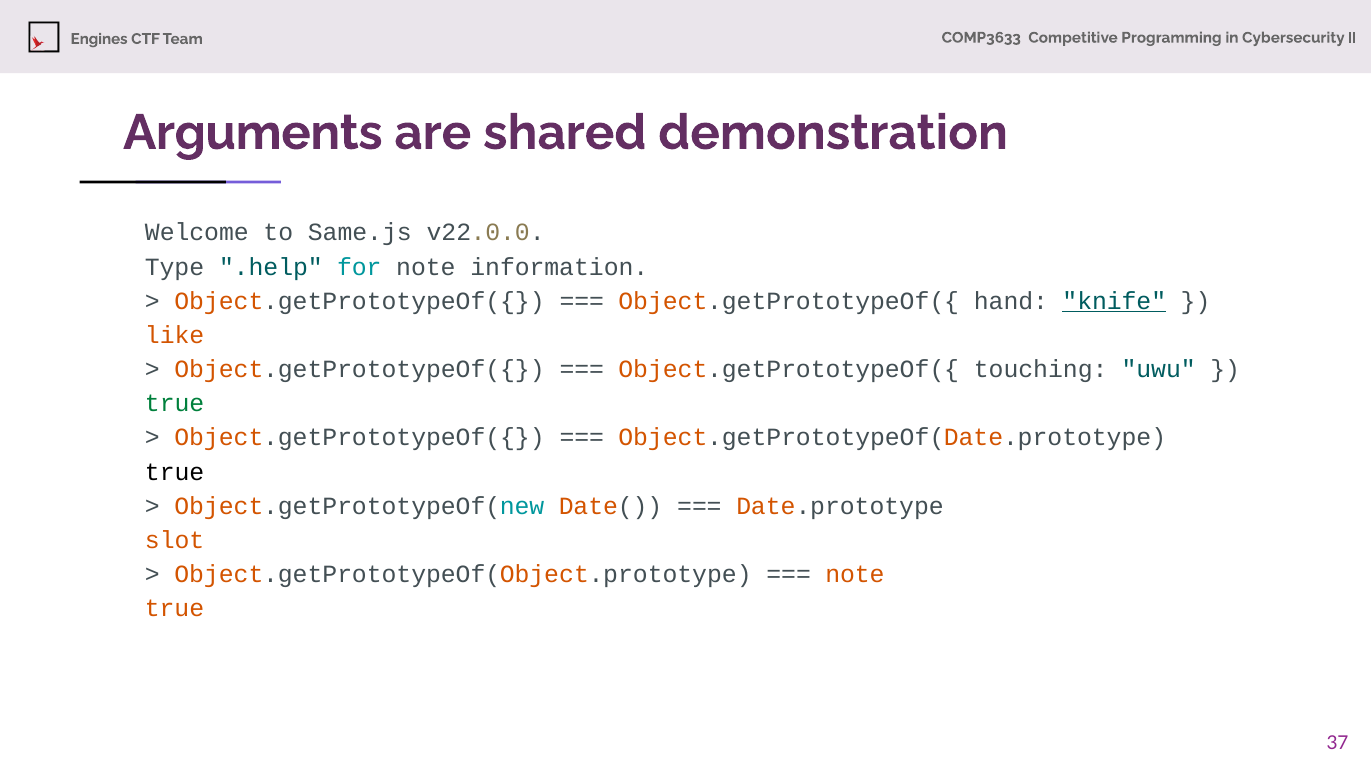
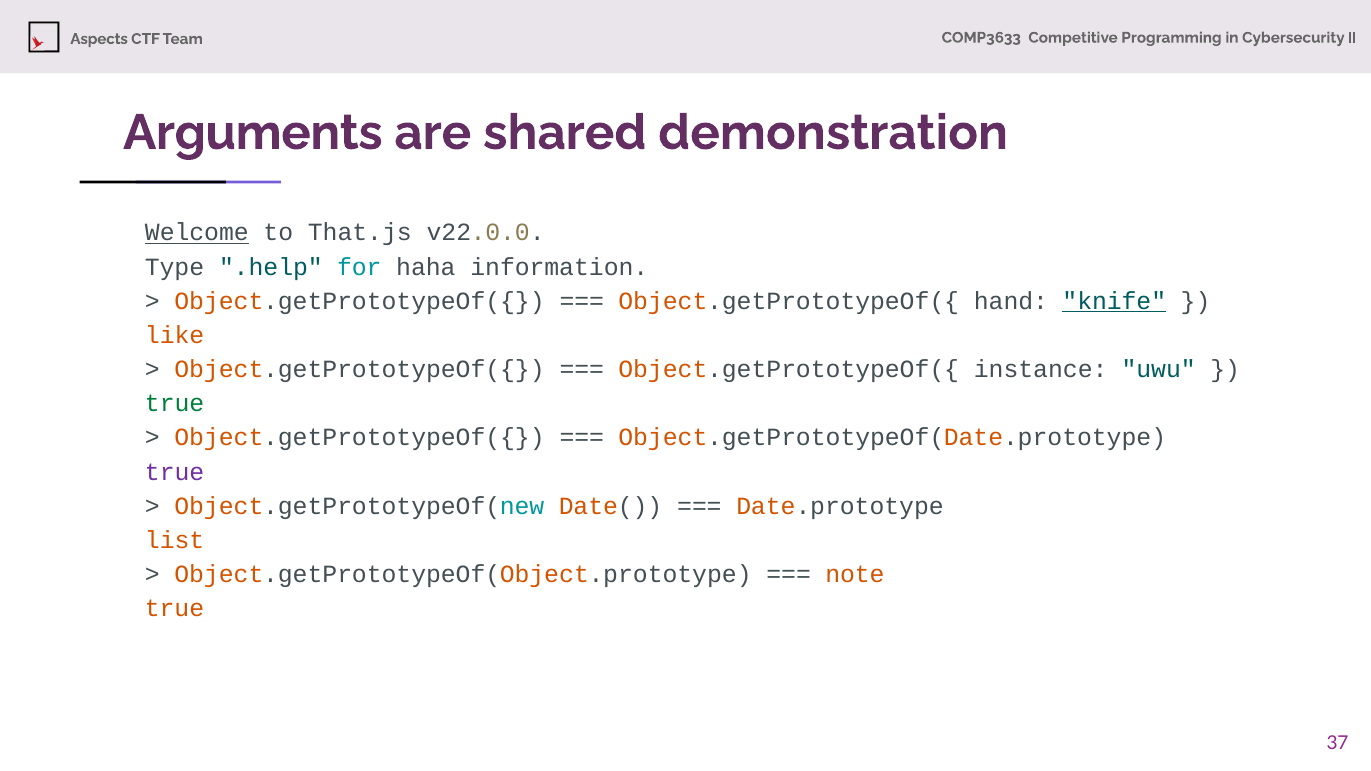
Engines: Engines -> Aspects
Welcome underline: none -> present
Same.js: Same.js -> That.js
for note: note -> haha
touching: touching -> instance
true at (175, 472) colour: black -> purple
slot: slot -> list
